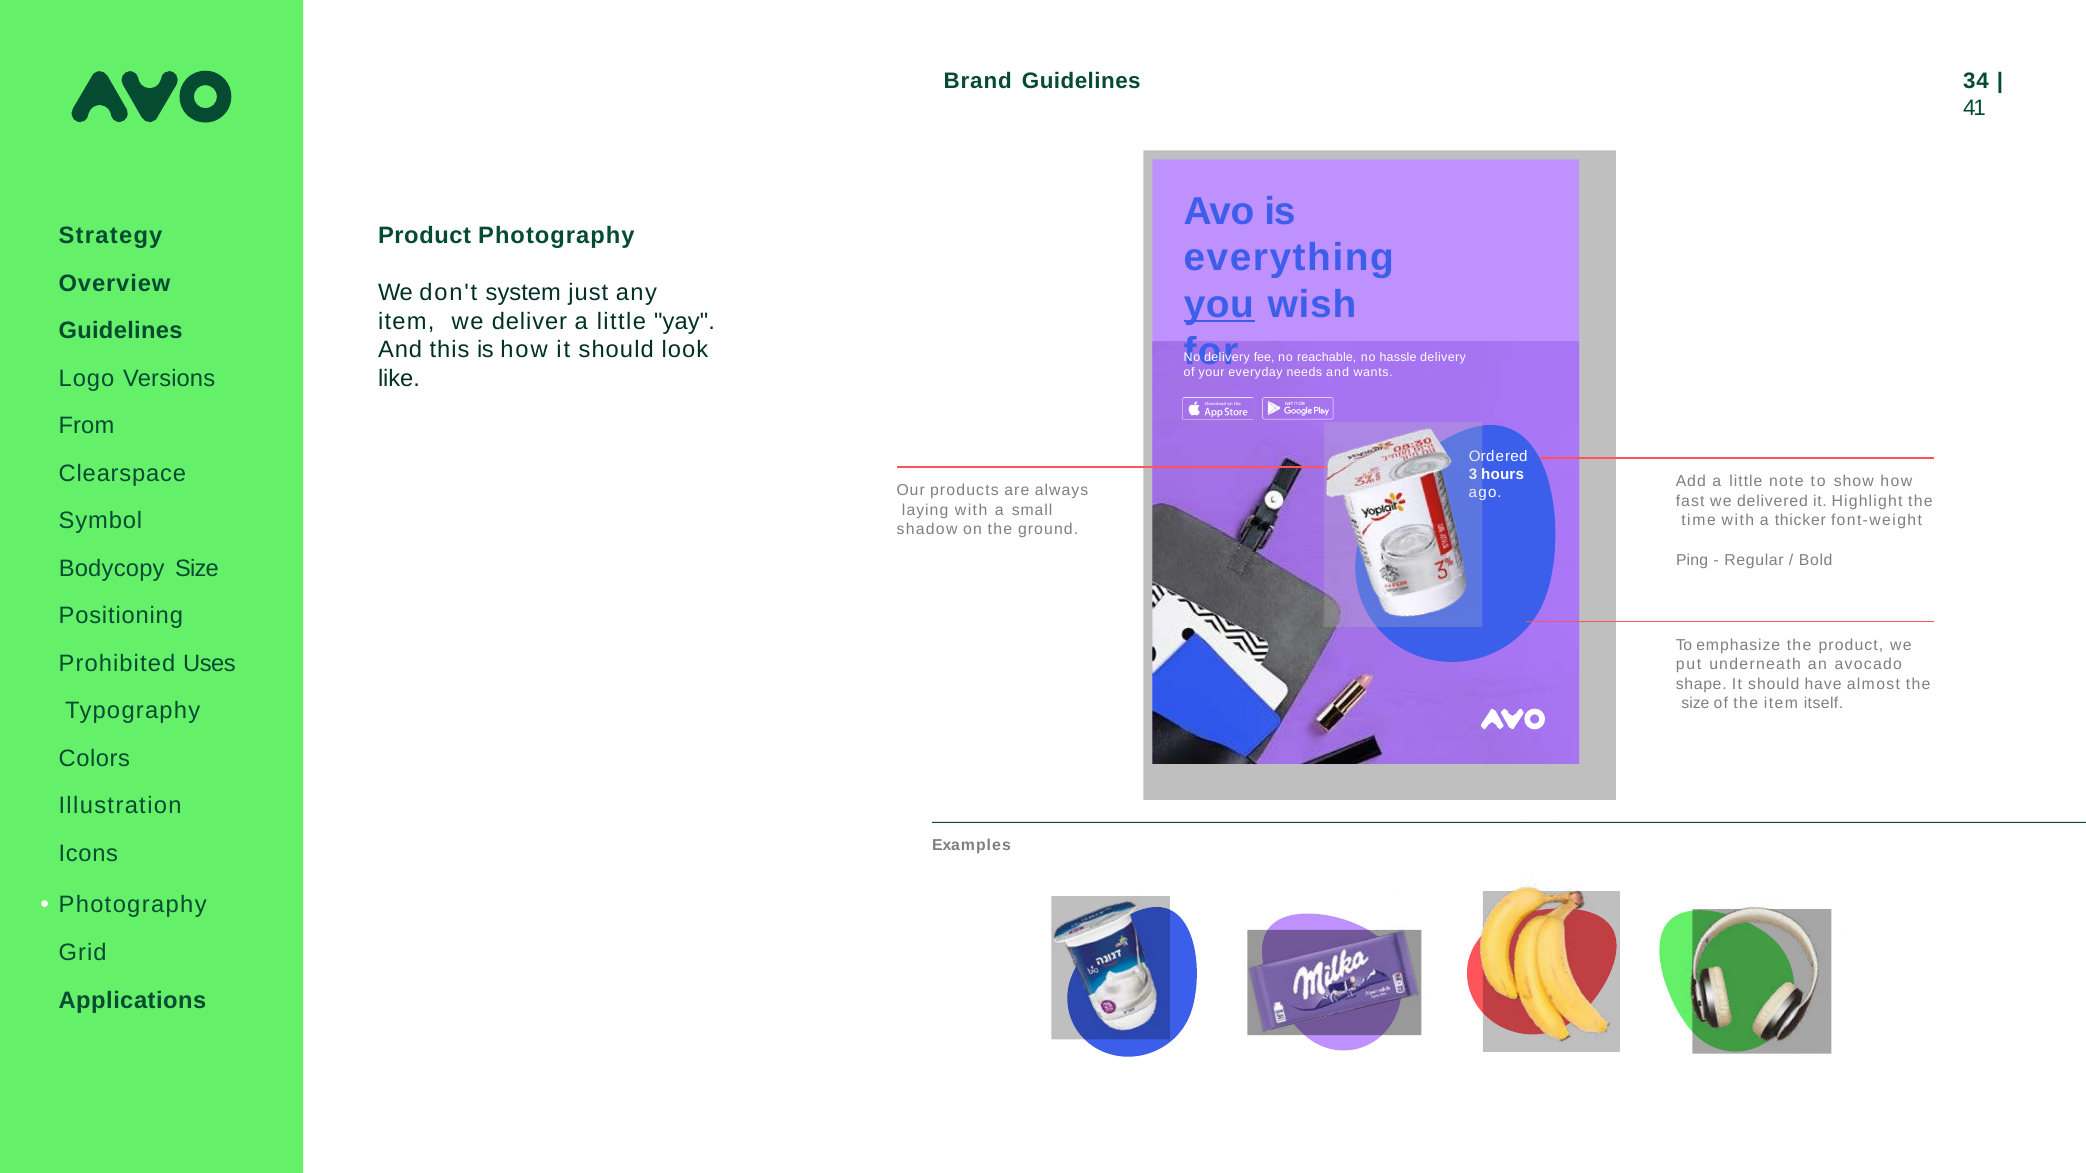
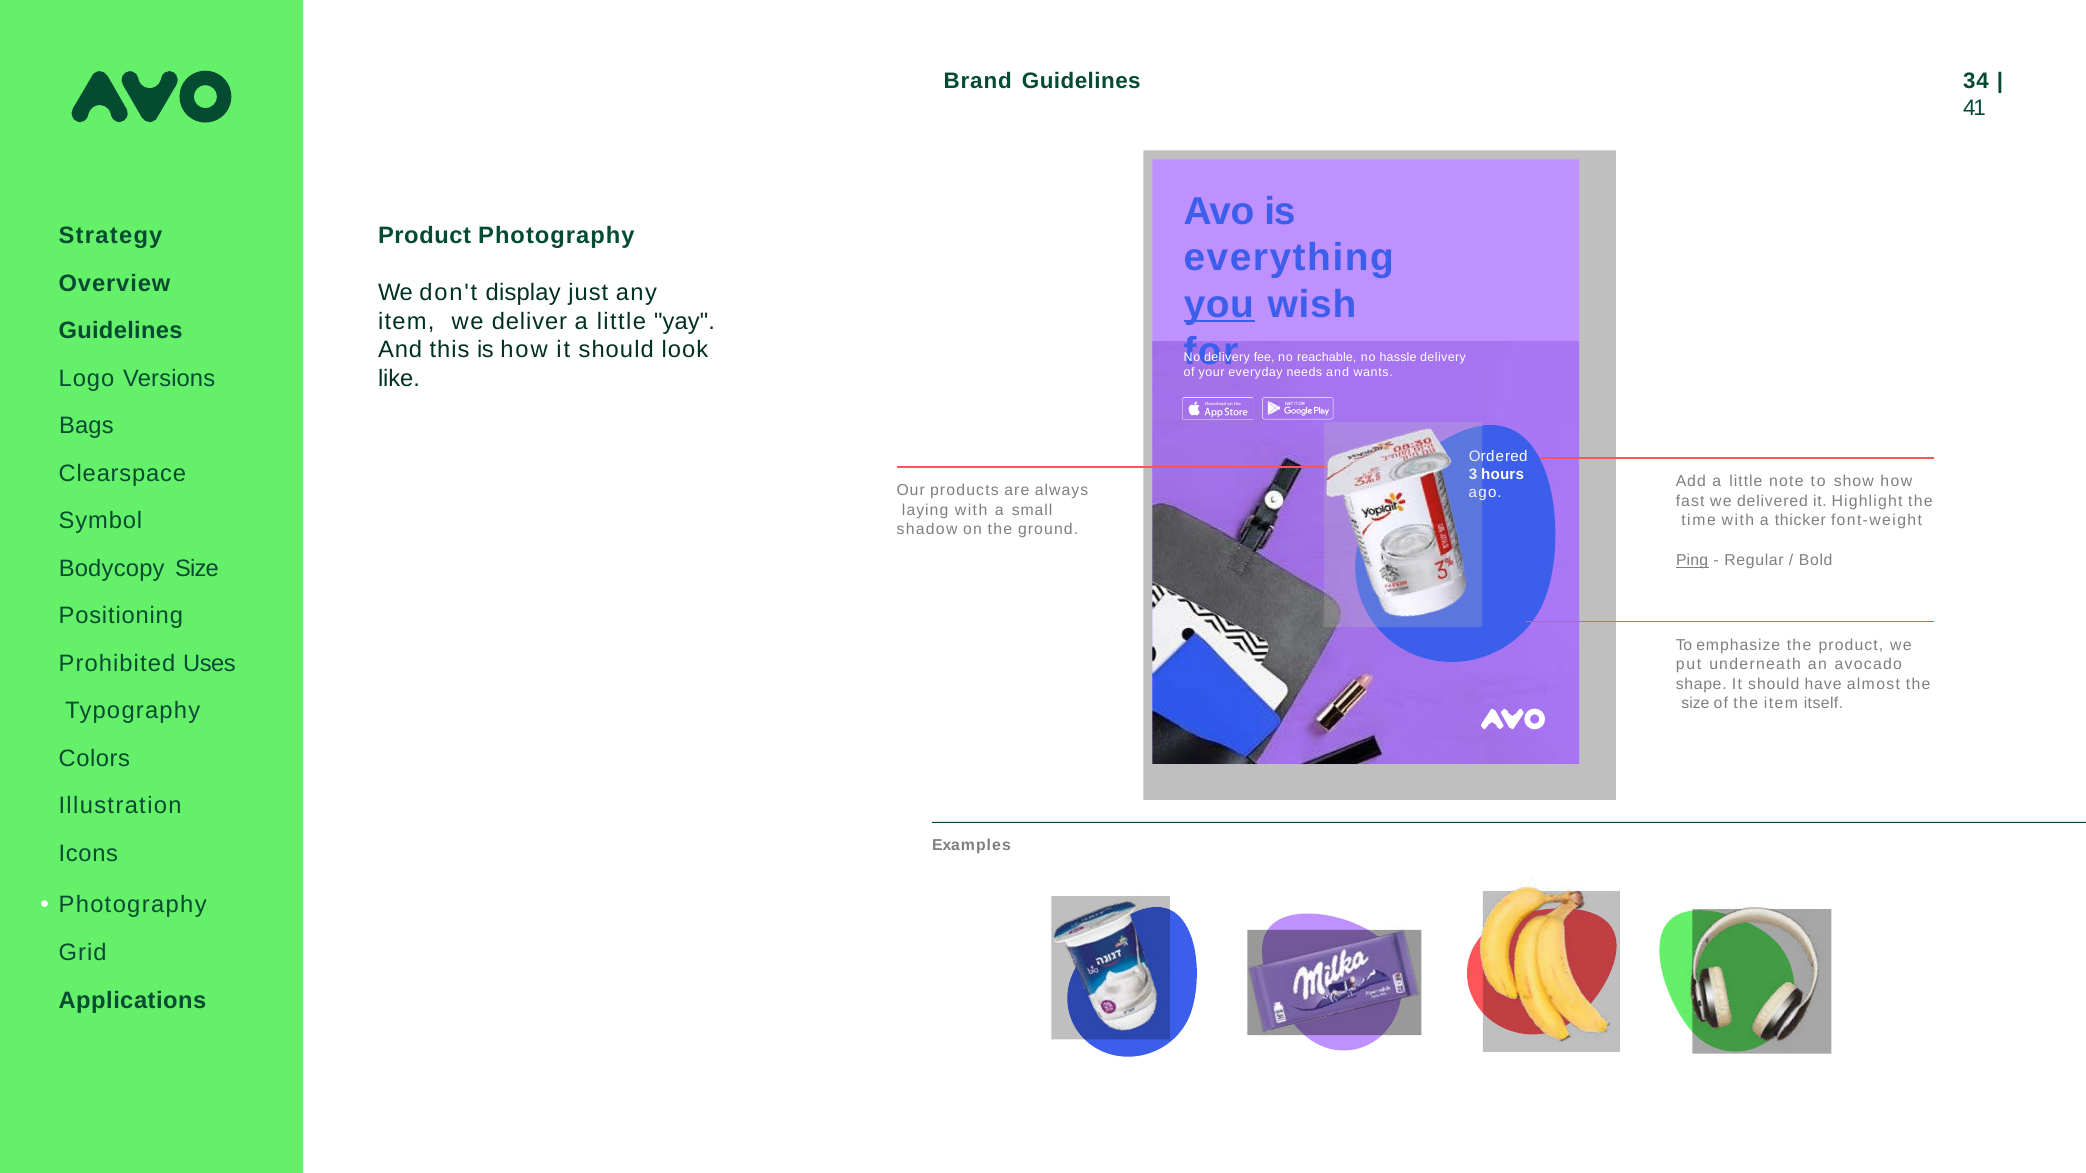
system: system -> display
From: From -> Bags
Ping underline: none -> present
